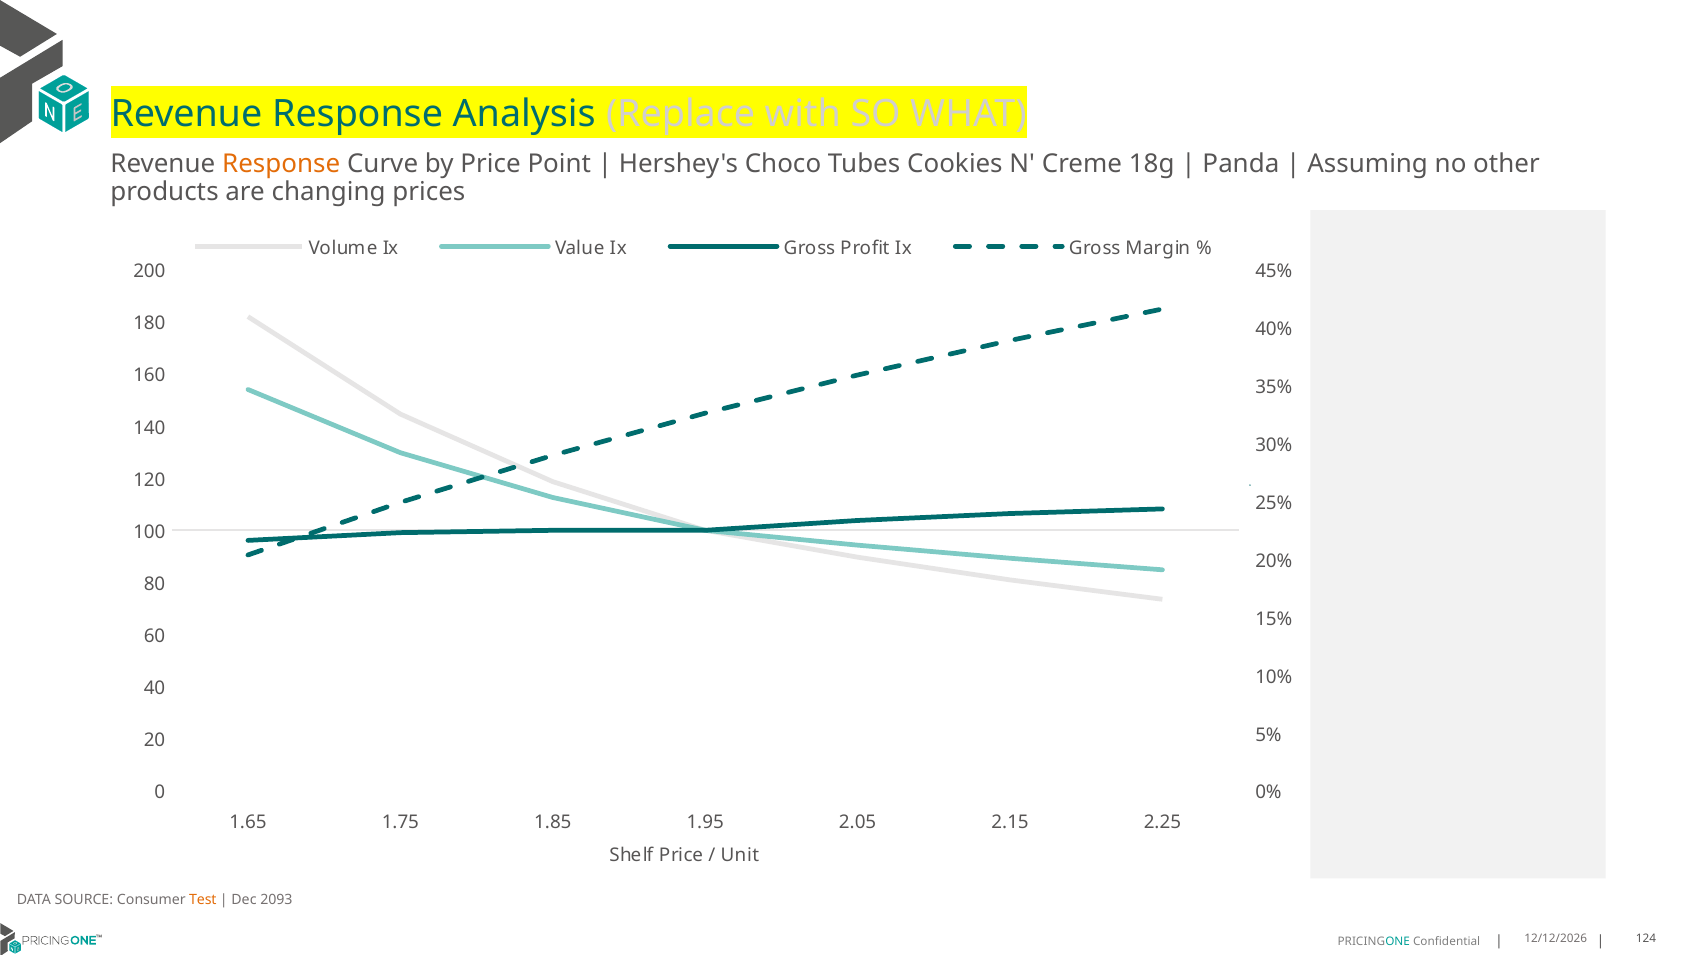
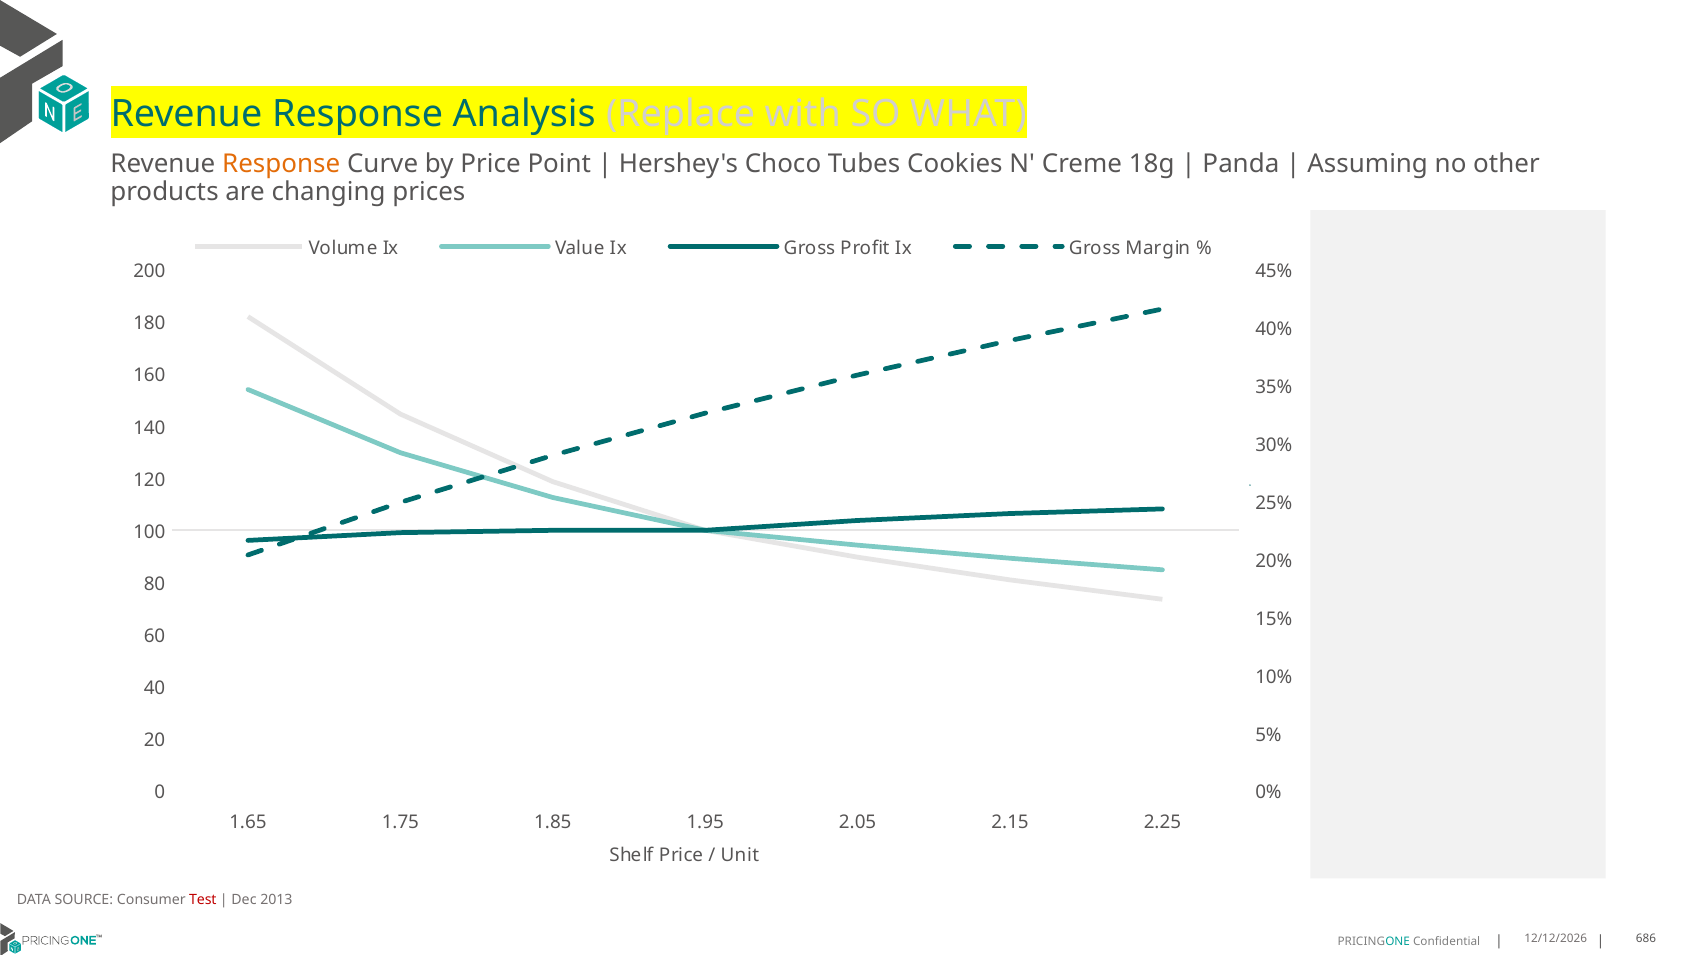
Test colour: orange -> red
2093: 2093 -> 2013
124: 124 -> 686
